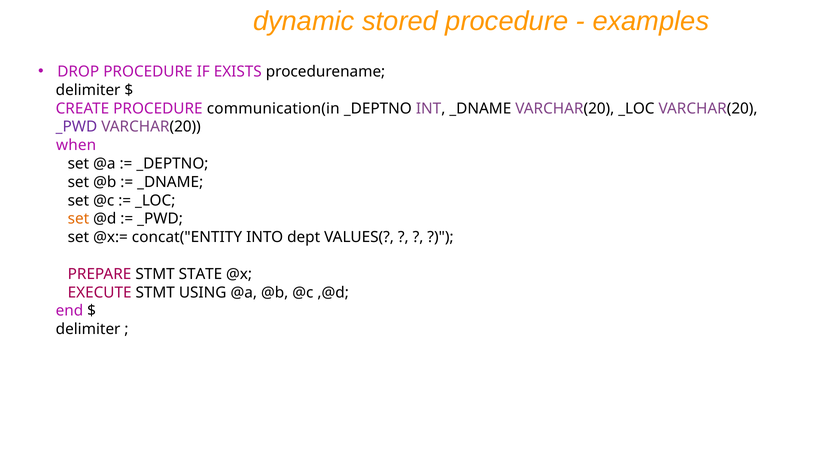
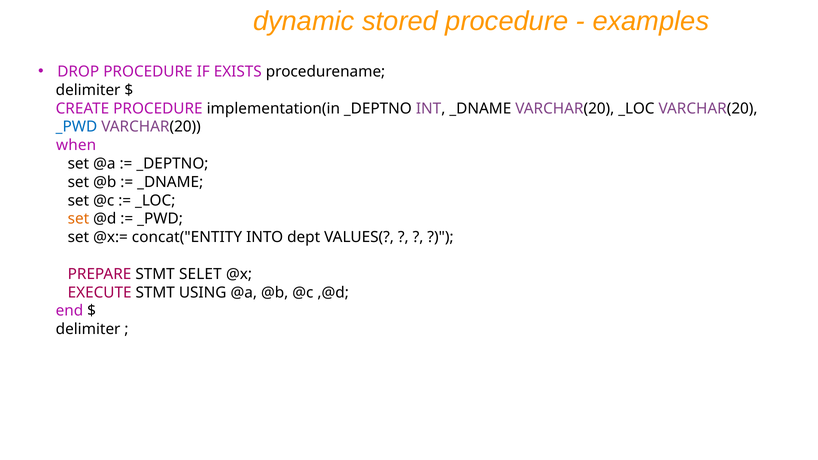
communication(in: communication(in -> implementation(in
_PWD at (76, 127) colour: purple -> blue
STATE: STATE -> SELET
